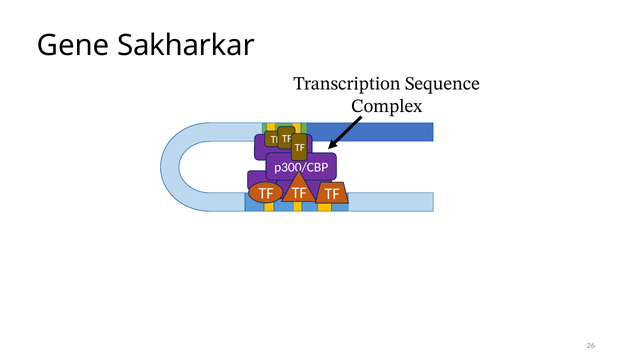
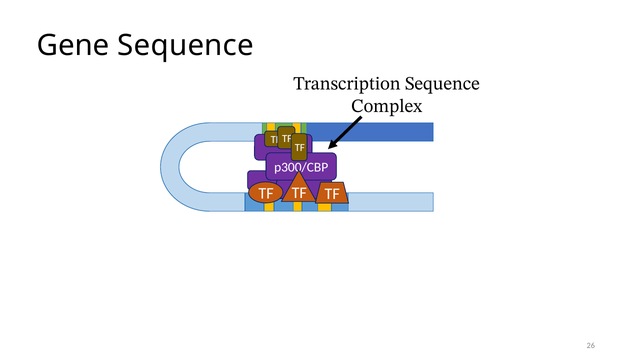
Gene Sakharkar: Sakharkar -> Sequence
